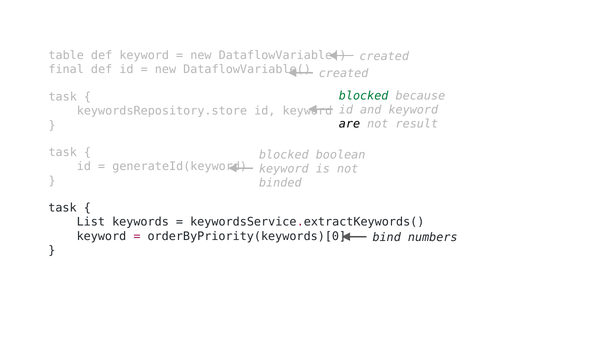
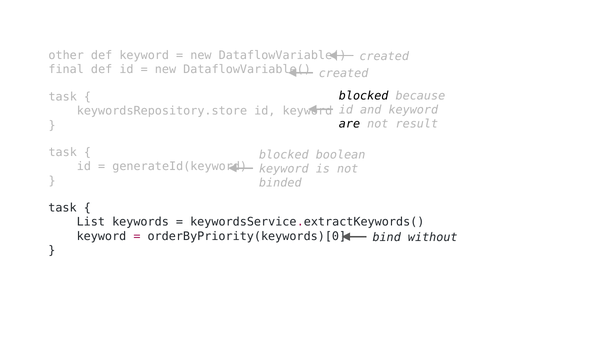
table: table -> other
blocked at (364, 96) colour: green -> black
numbers: numbers -> without
